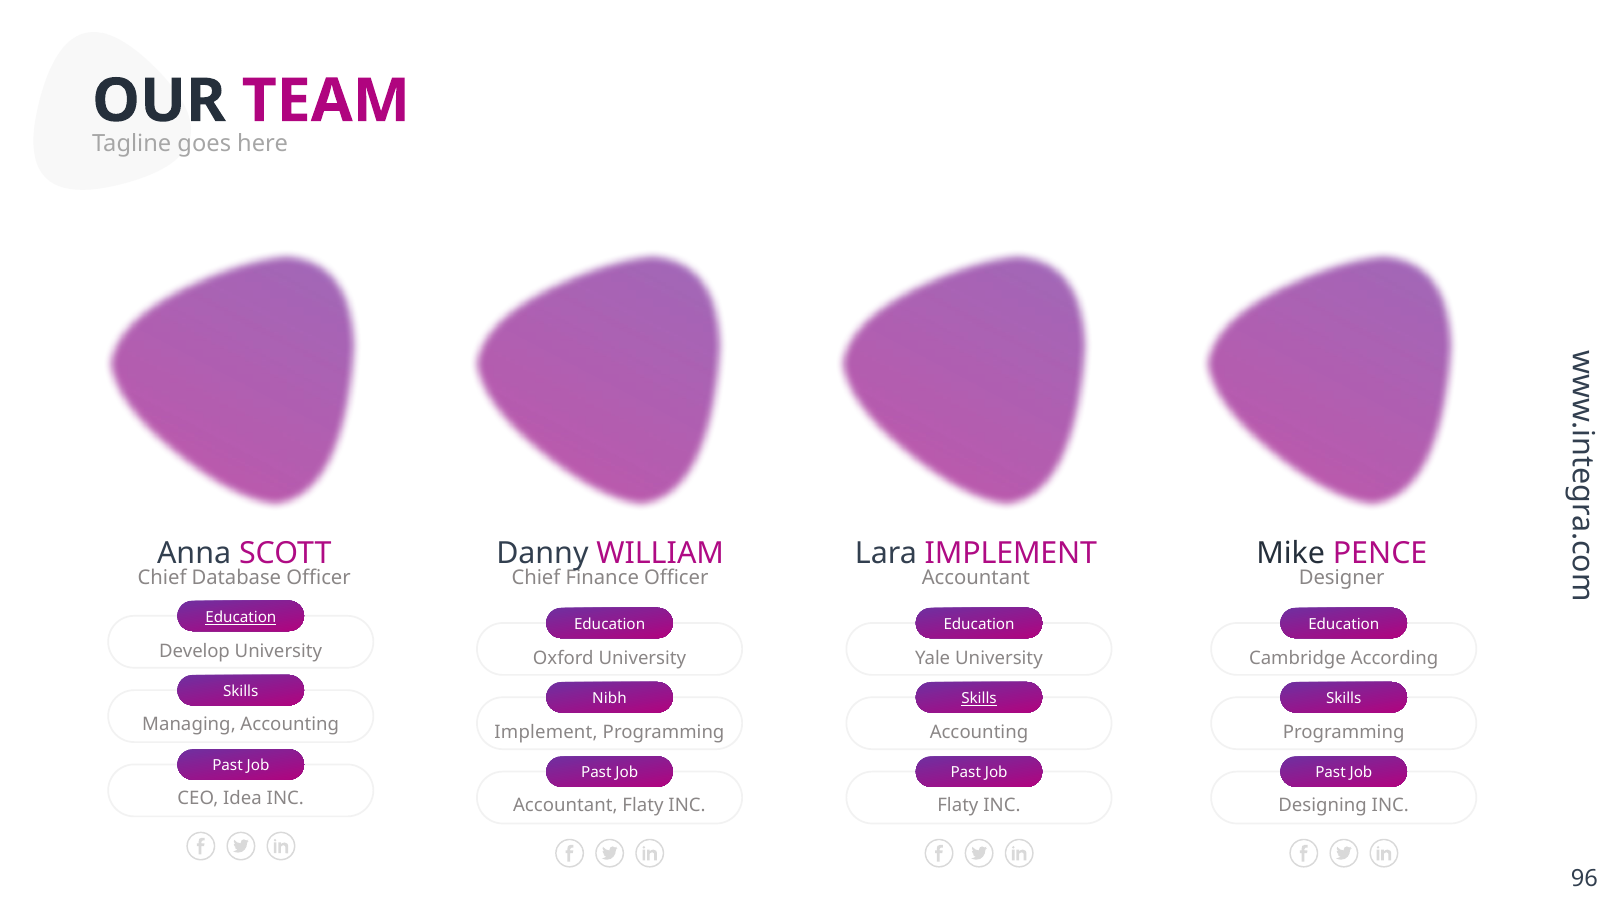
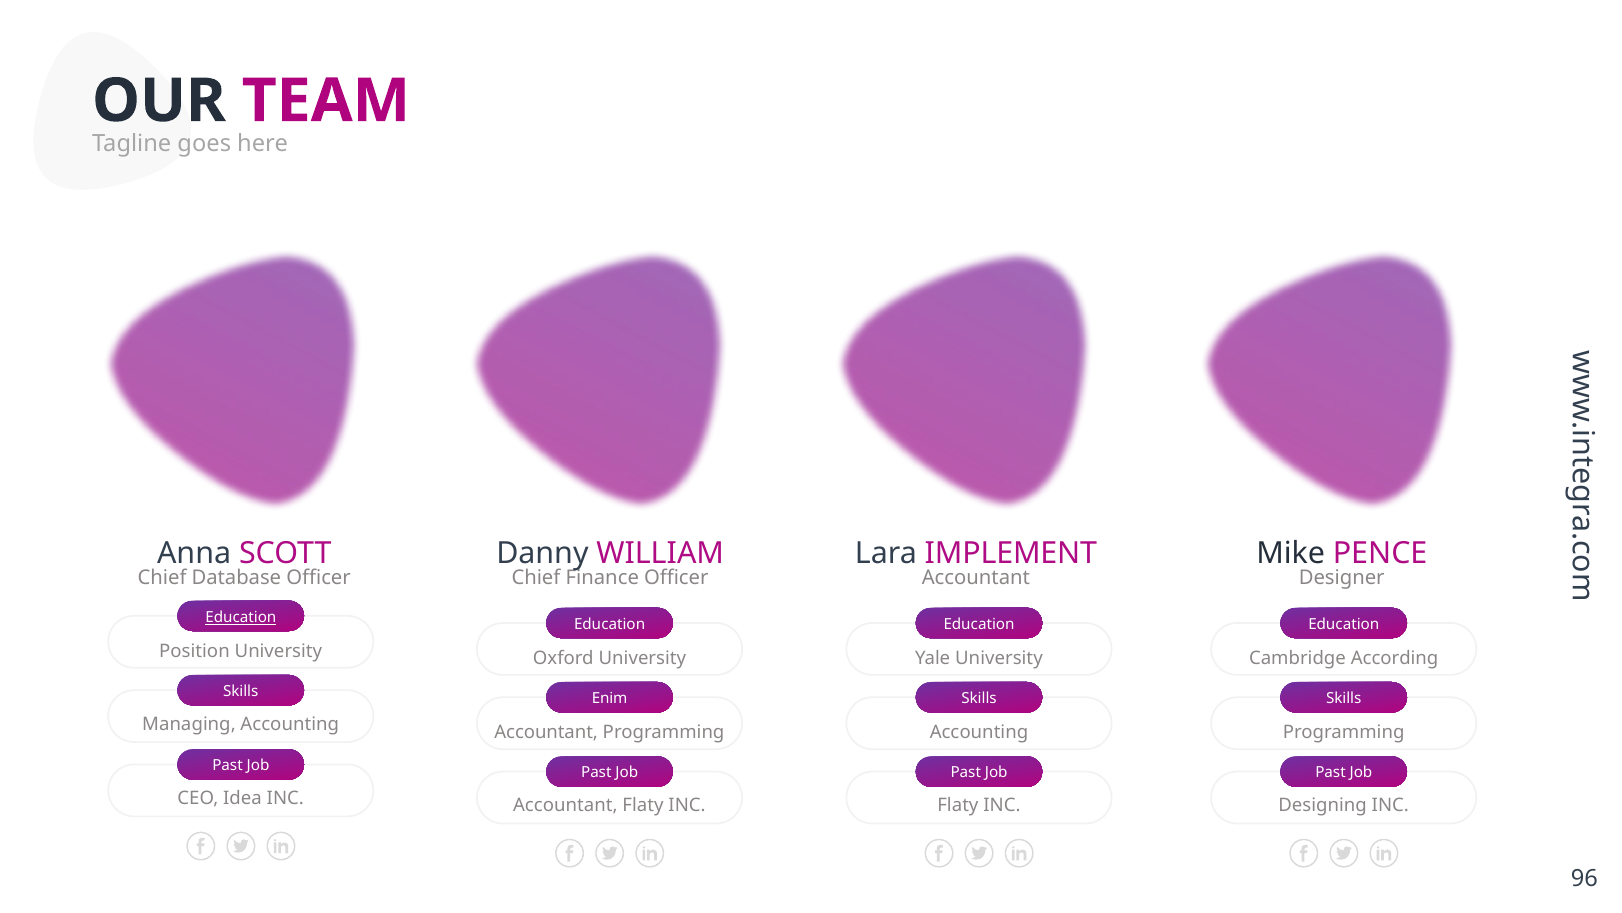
Develop: Develop -> Position
Nibh: Nibh -> Enim
Skills at (979, 698) underline: present -> none
Implement at (546, 731): Implement -> Accountant
